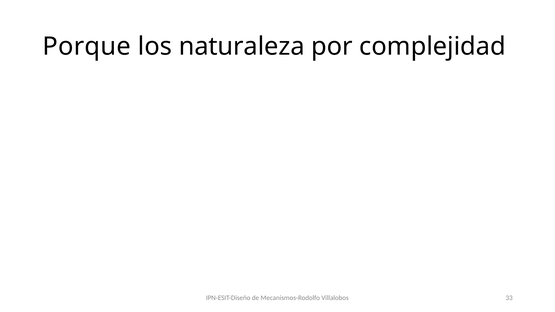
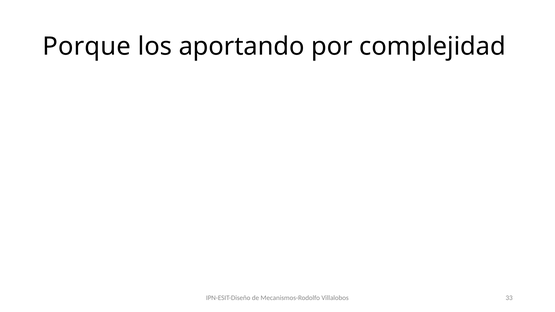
naturaleza: naturaleza -> aportando
